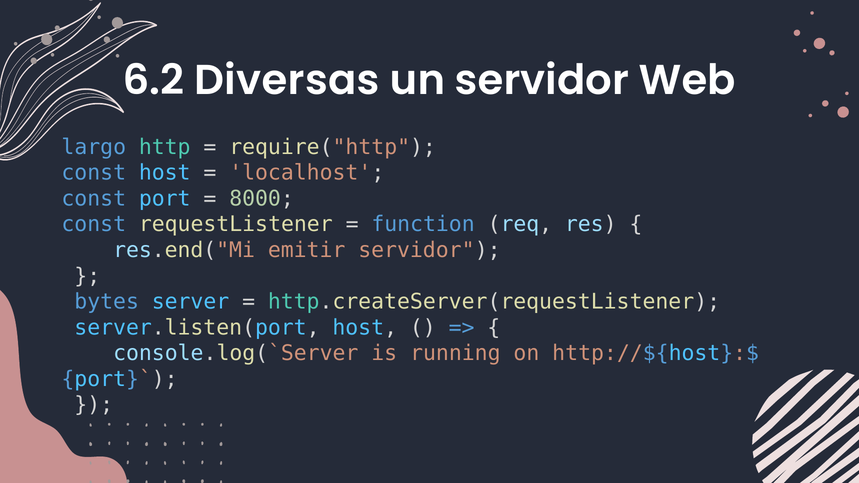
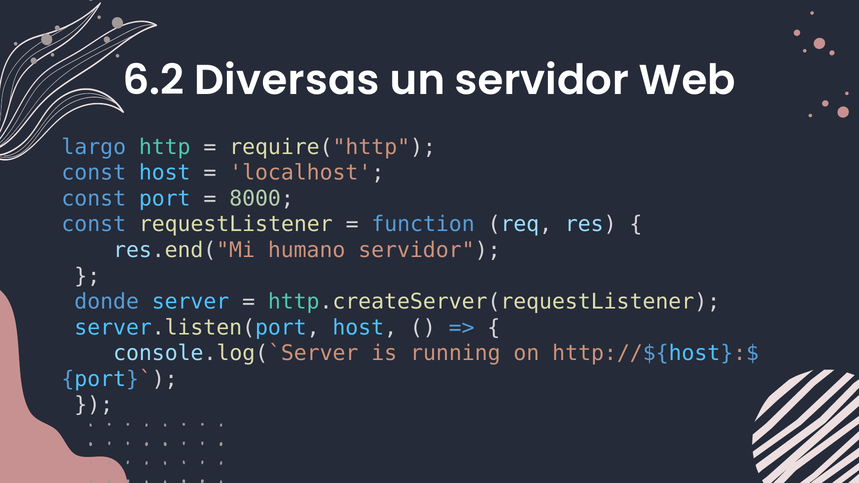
emitir: emitir -> humano
bytes: bytes -> donde
